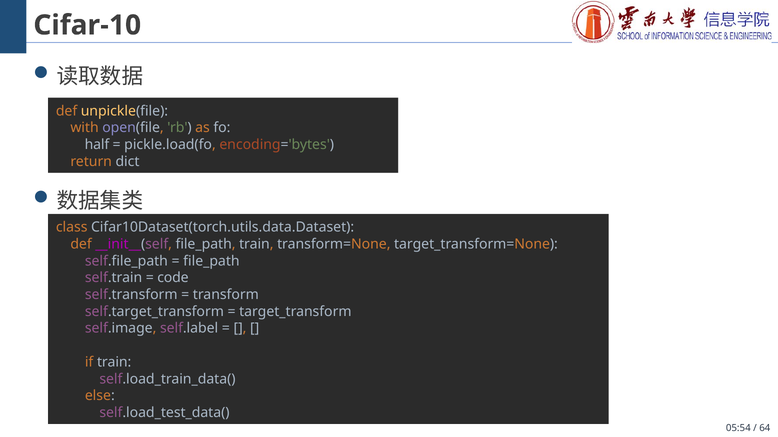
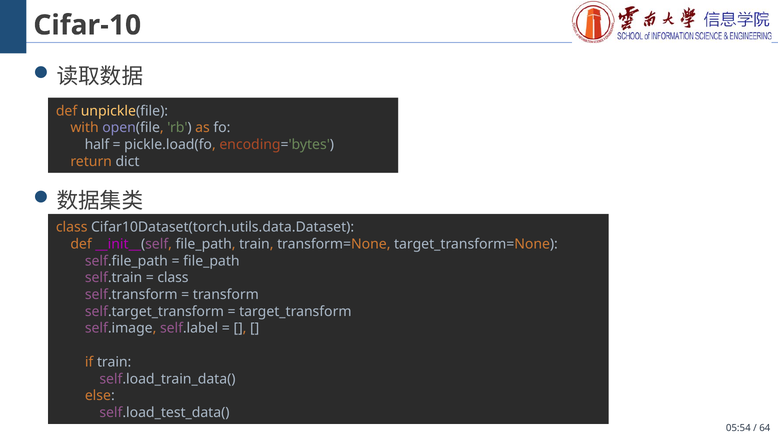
code at (173, 278): code -> class
